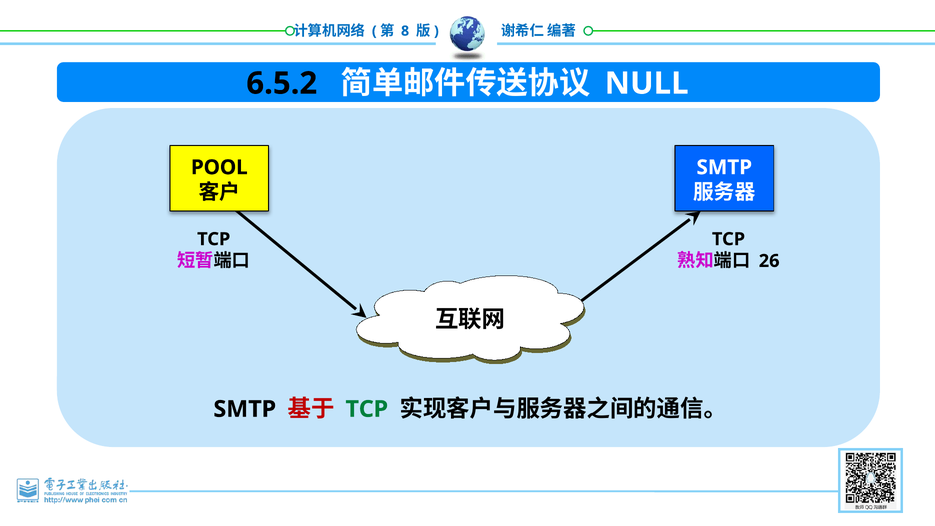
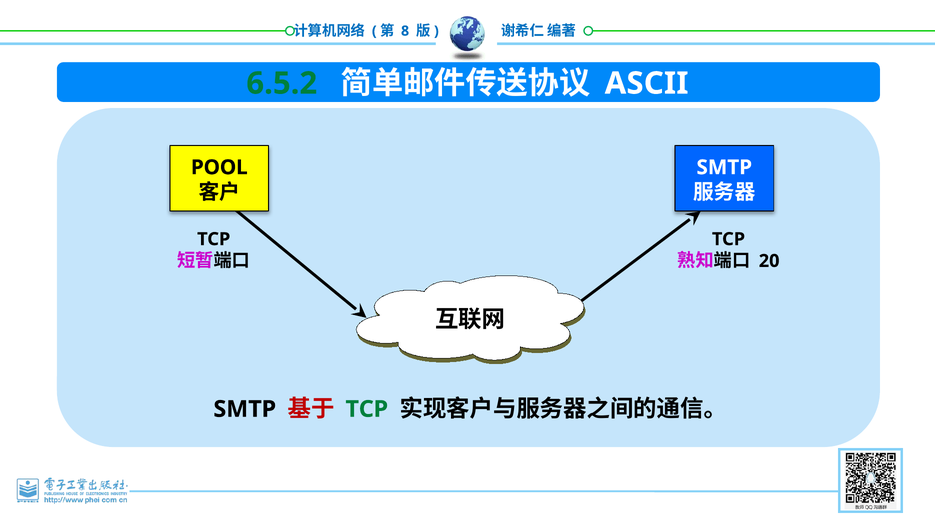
6.5.2 colour: black -> green
NULL: NULL -> ASCII
26: 26 -> 20
